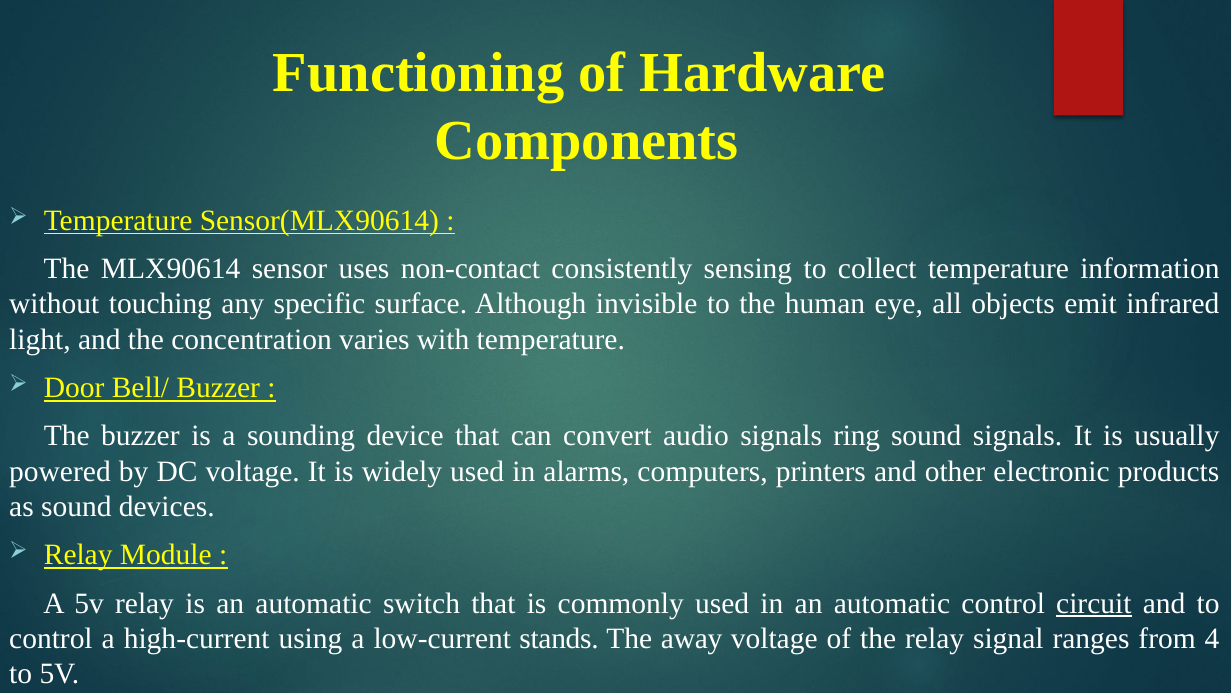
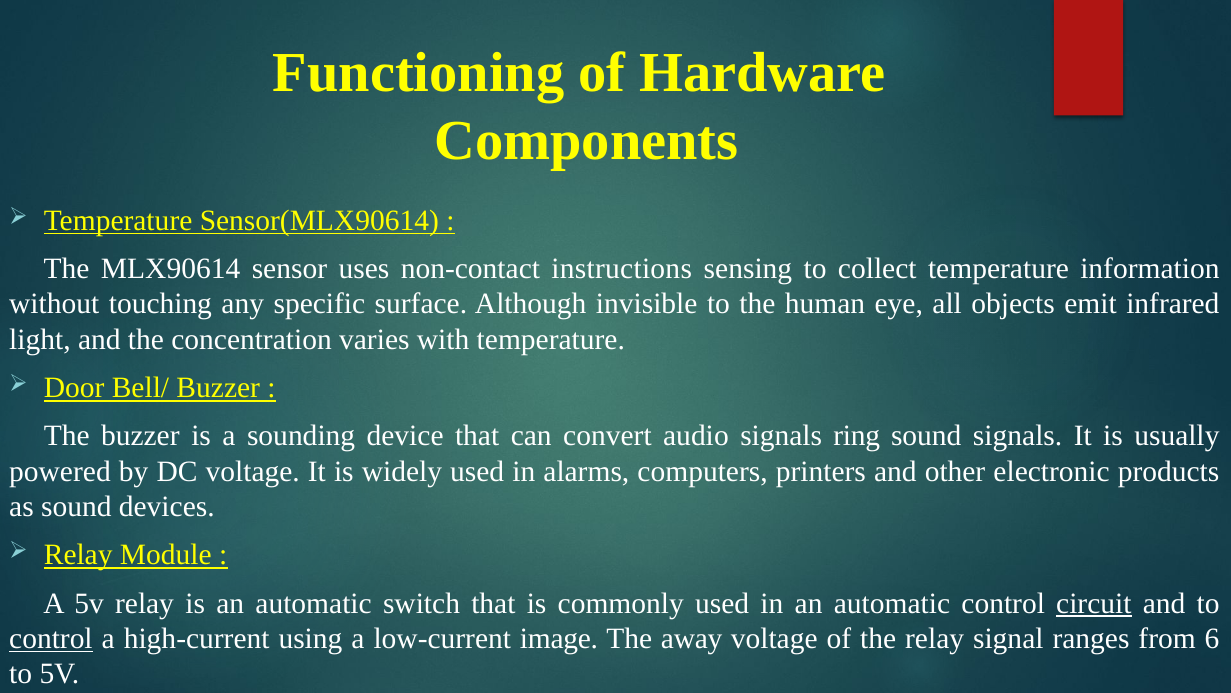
consistently: consistently -> instructions
control at (51, 638) underline: none -> present
stands: stands -> image
4: 4 -> 6
